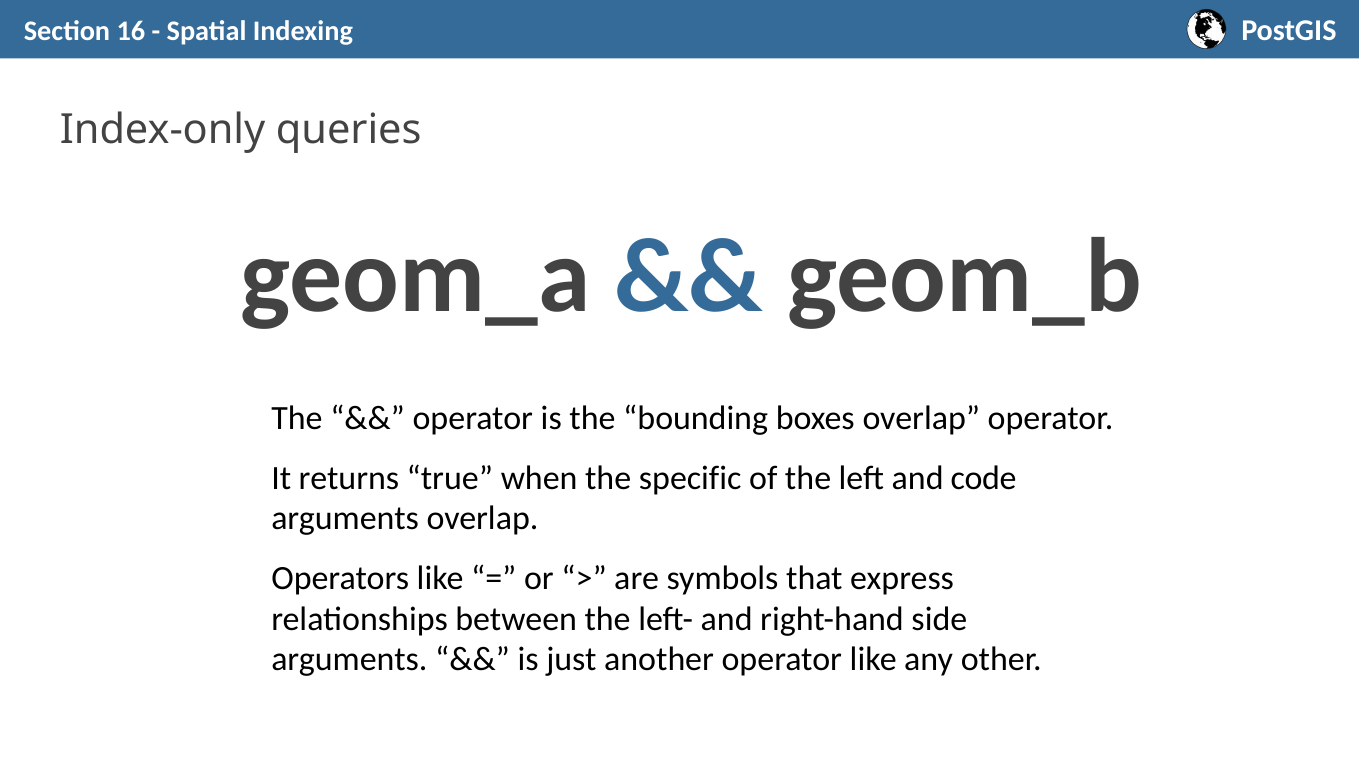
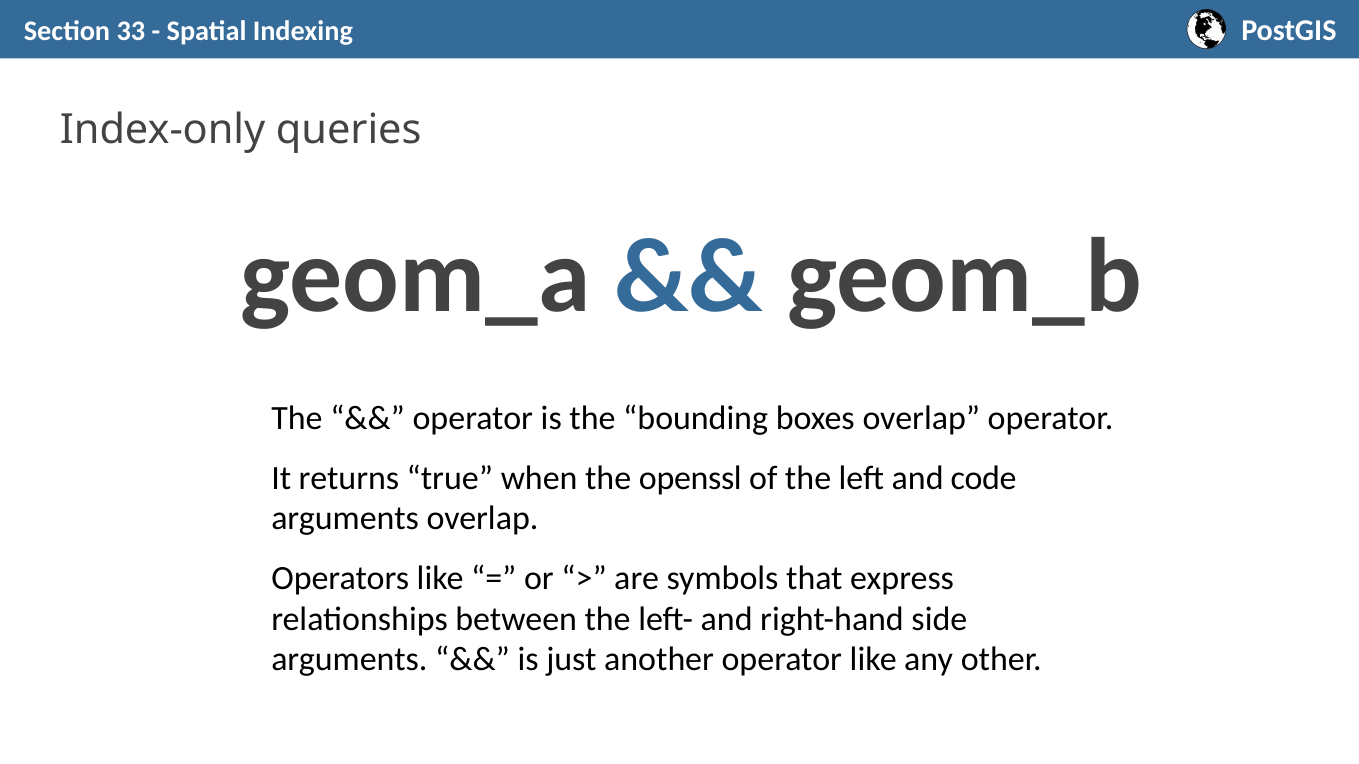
16: 16 -> 33
specific: specific -> openssl
